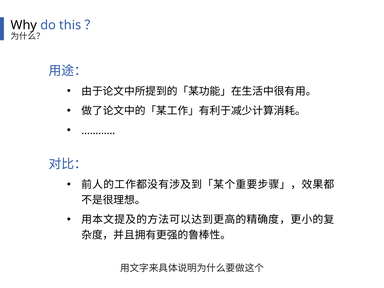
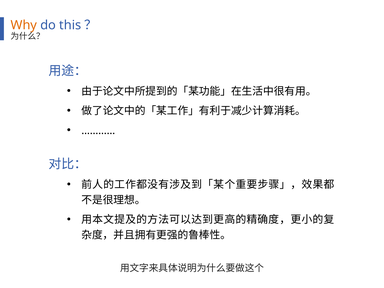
Why colour: black -> orange
